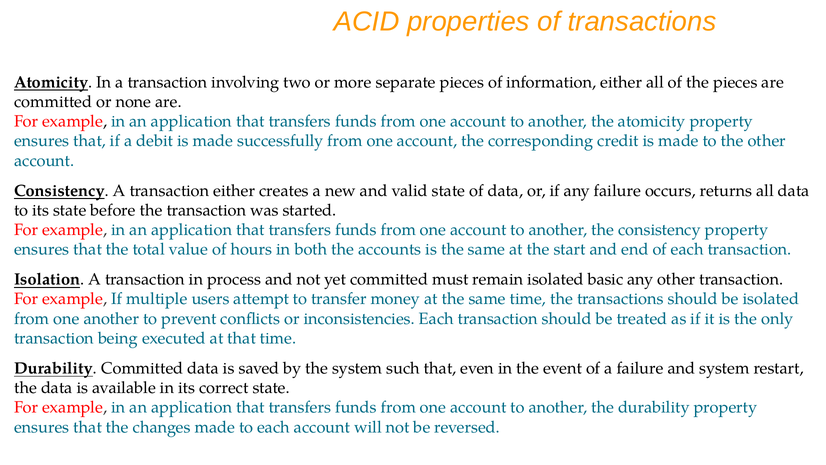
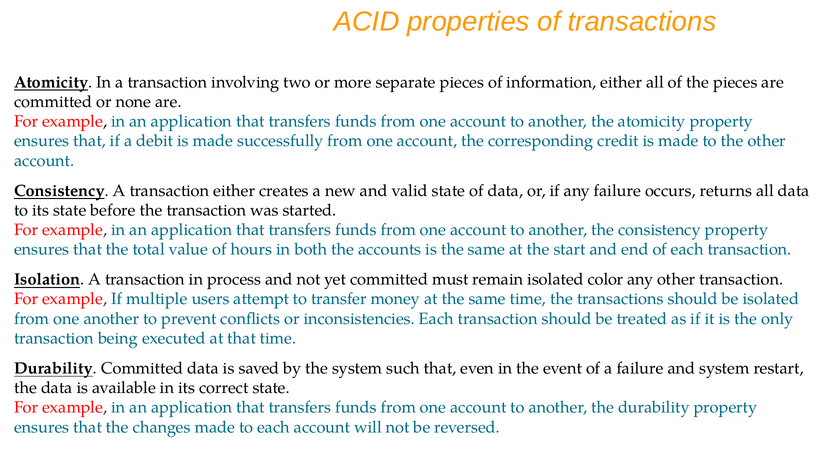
basic: basic -> color
